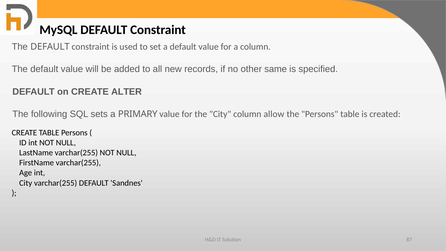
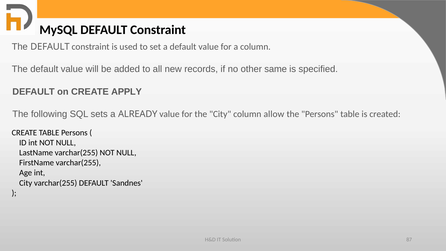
ALTER: ALTER -> APPLY
PRIMARY: PRIMARY -> ALREADY
